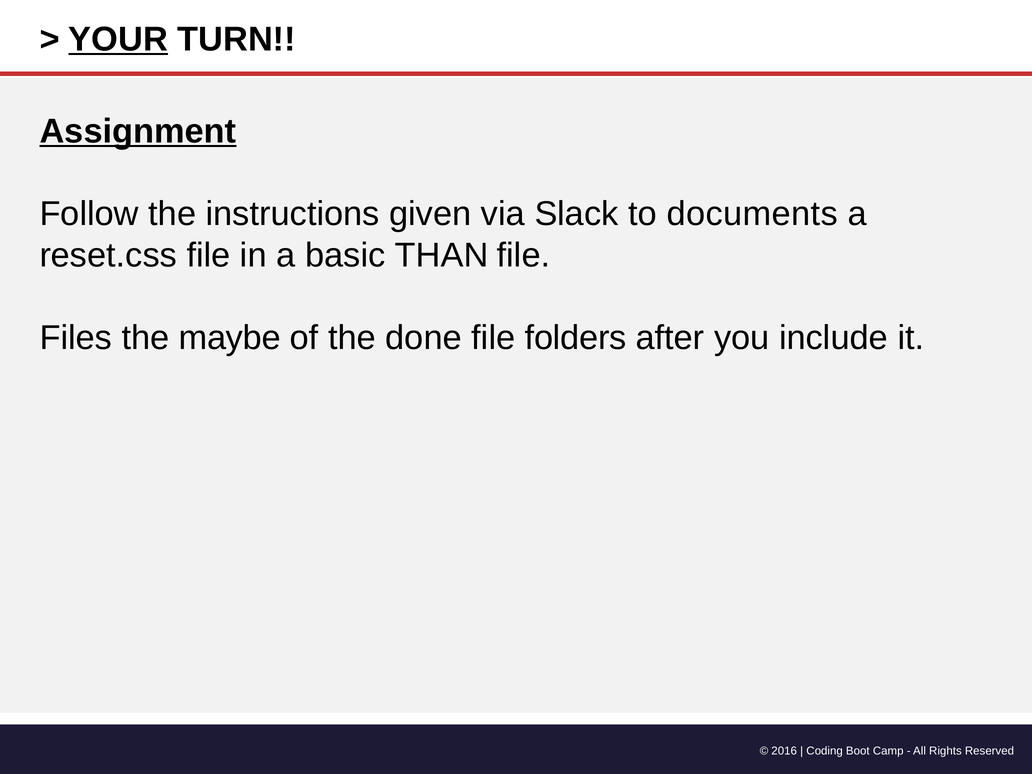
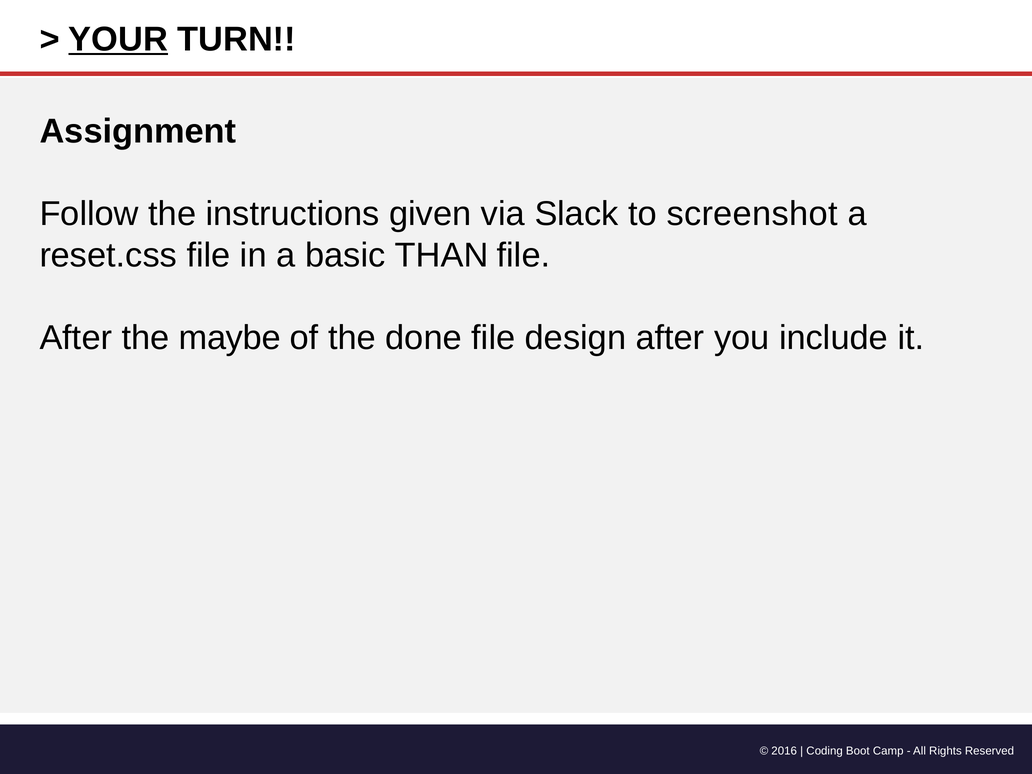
Assignment underline: present -> none
documents: documents -> screenshot
Files at (76, 338): Files -> After
folders: folders -> design
